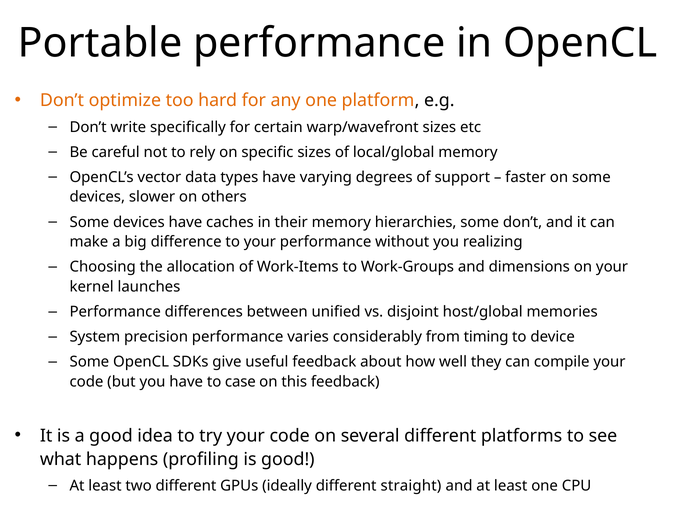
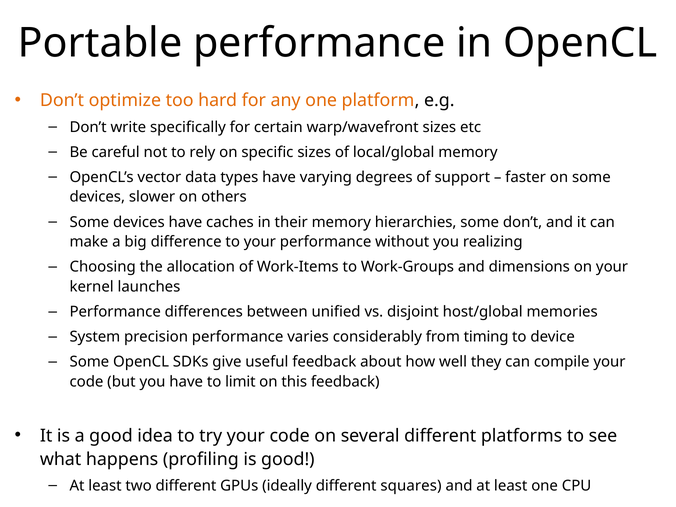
case: case -> limit
straight: straight -> squares
